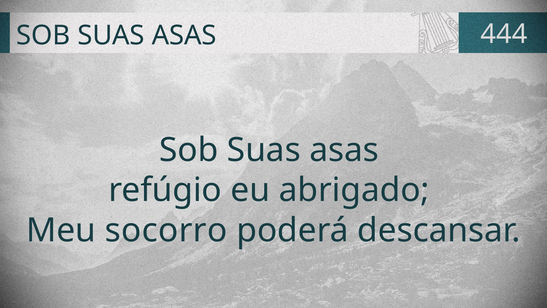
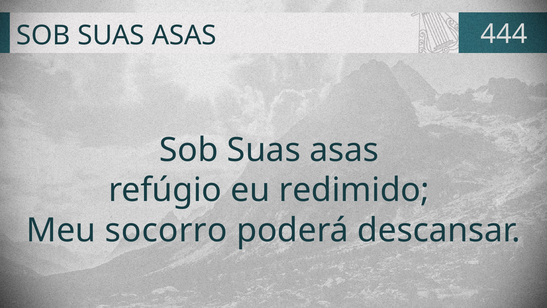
abrigado: abrigado -> redimido
